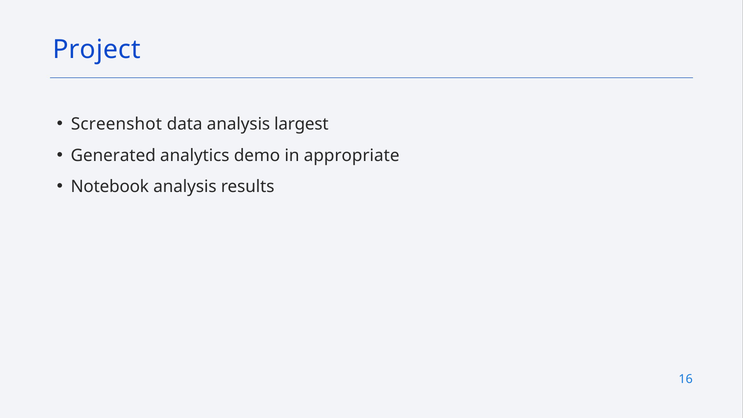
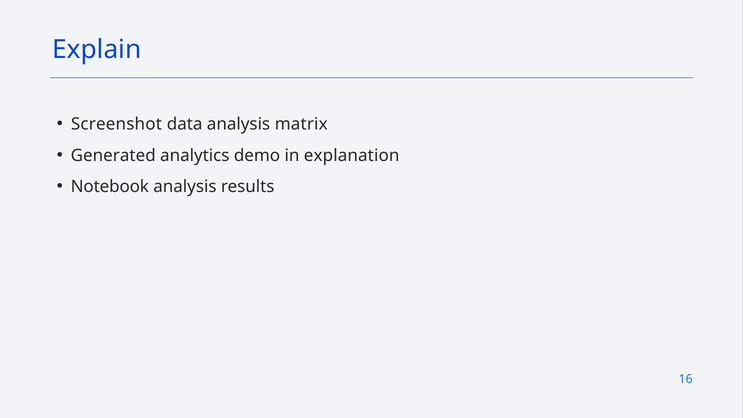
Project: Project -> Explain
largest: largest -> matrix
appropriate: appropriate -> explanation
